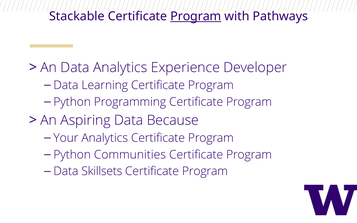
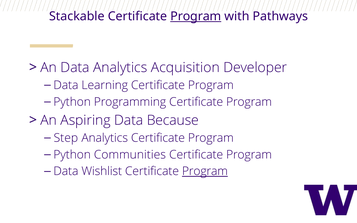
Experience: Experience -> Acquisition
Your: Your -> Step
Skillsets: Skillsets -> Wishlist
Program at (205, 171) underline: none -> present
